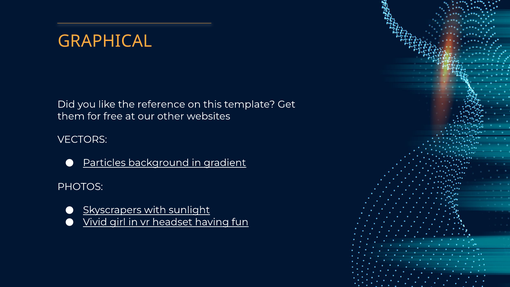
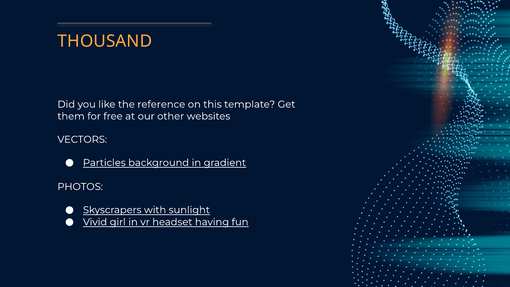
GRAPHICAL: GRAPHICAL -> THOUSAND
